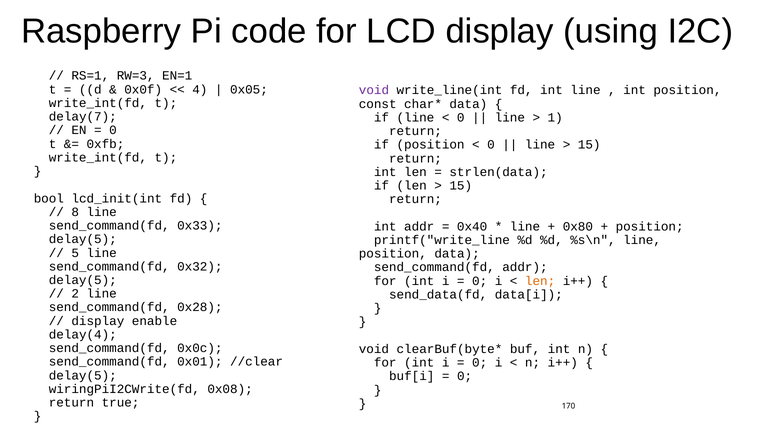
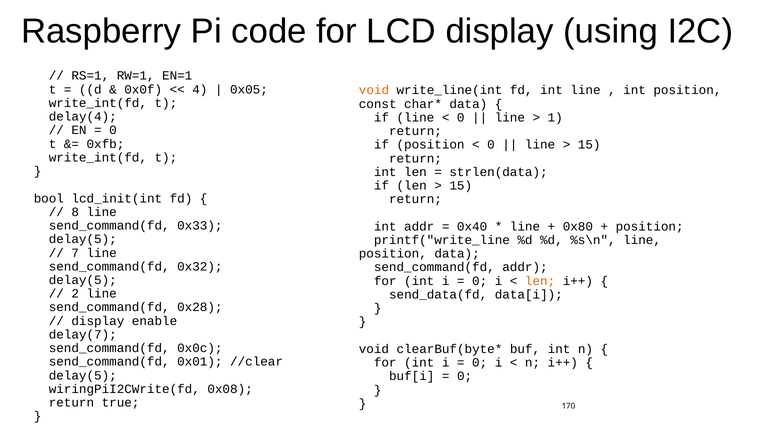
RW=3: RW=3 -> RW=1
void at (374, 90) colour: purple -> orange
delay(7: delay(7 -> delay(4
5: 5 -> 7
delay(4: delay(4 -> delay(7
